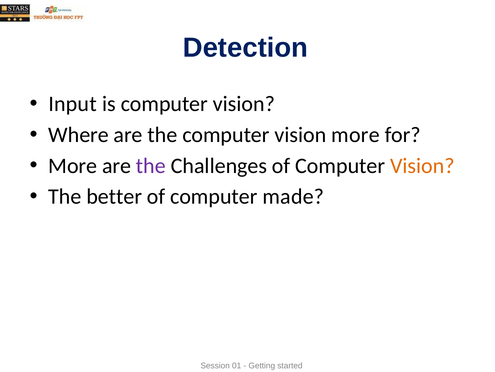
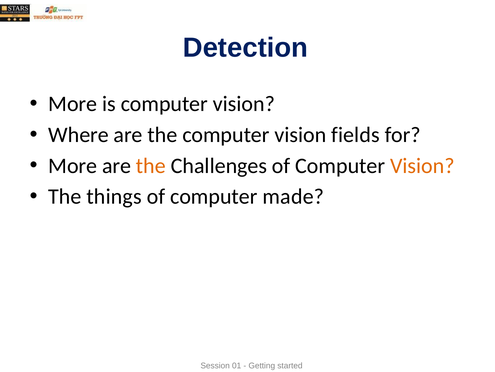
Input at (73, 104): Input -> More
vision more: more -> fields
the at (151, 165) colour: purple -> orange
better: better -> things
